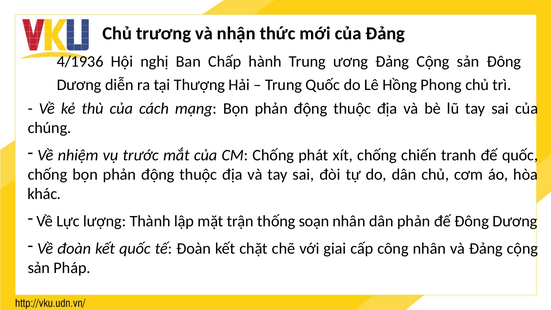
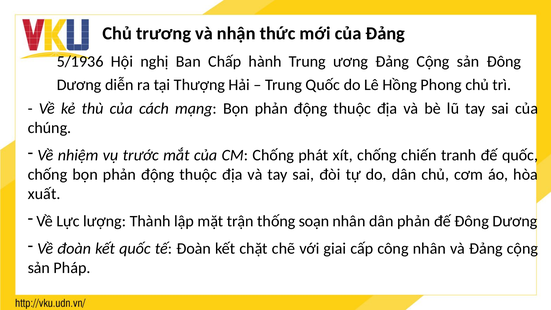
4/1936: 4/1936 -> 5/1936
khác: khác -> xuất
